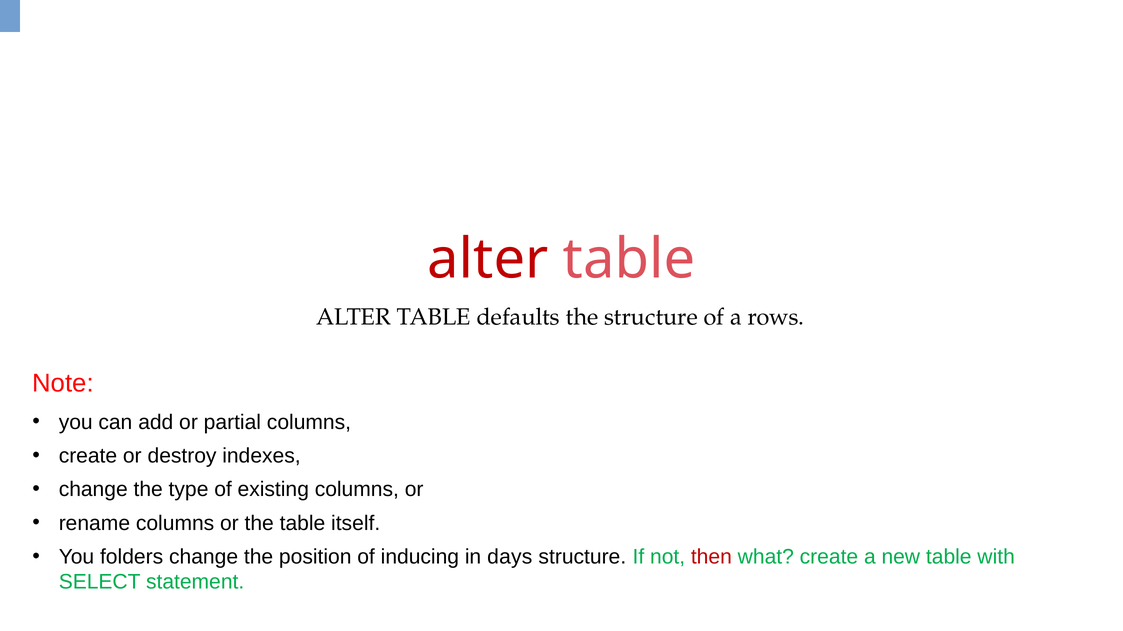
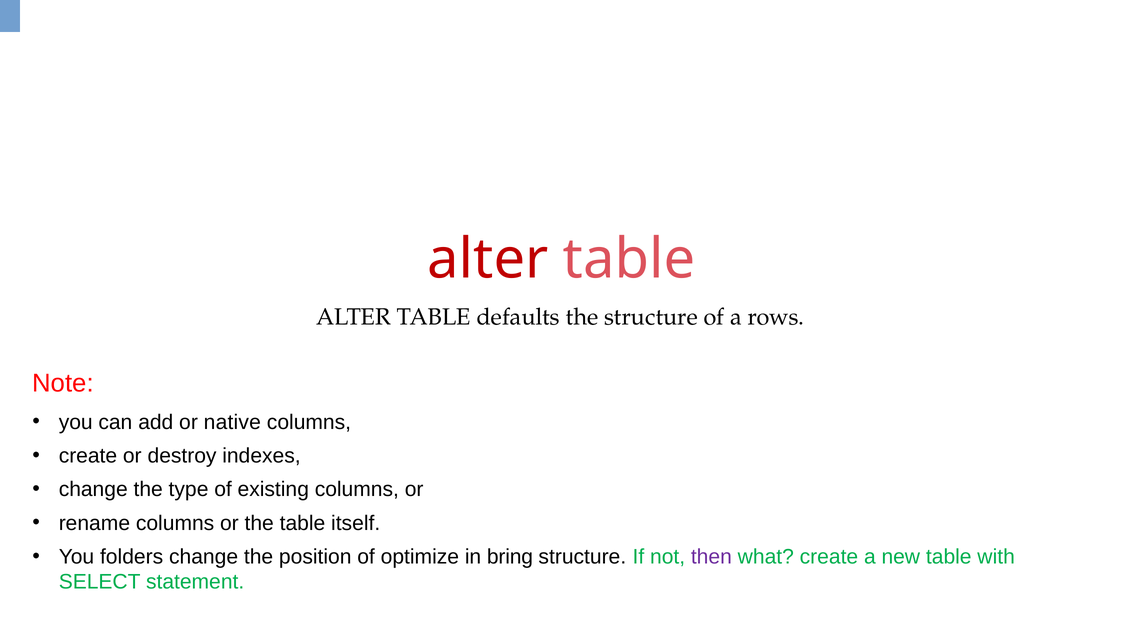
partial: partial -> native
inducing: inducing -> optimize
days: days -> bring
then colour: red -> purple
